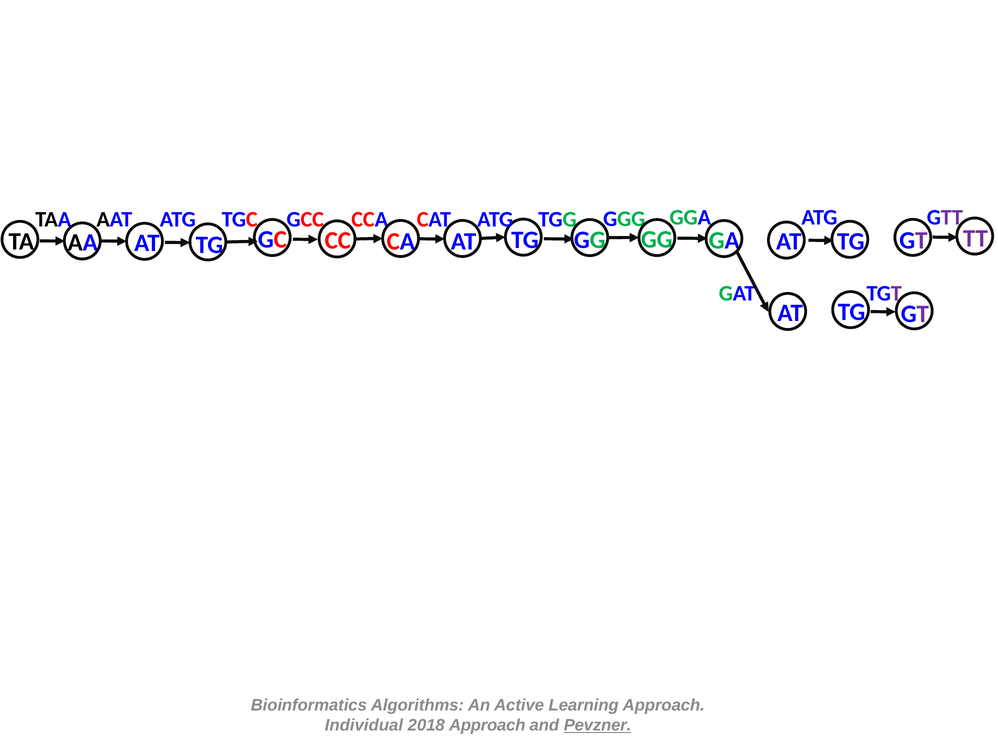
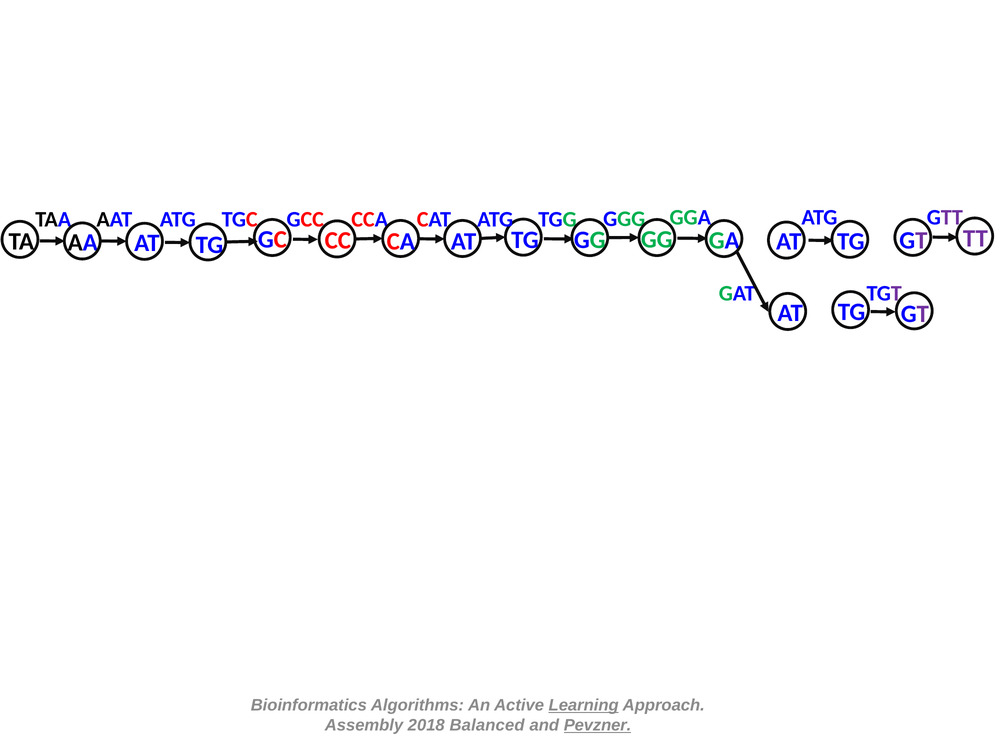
Learning underline: none -> present
Individual: Individual -> Assembly
2018 Approach: Approach -> Balanced
